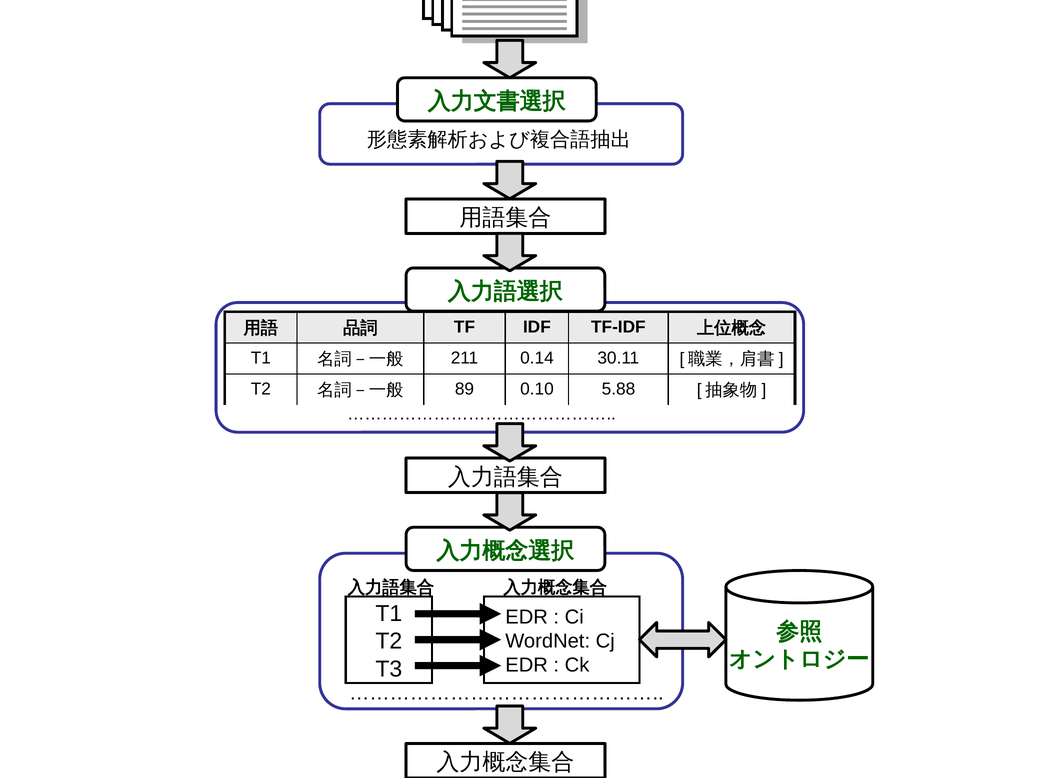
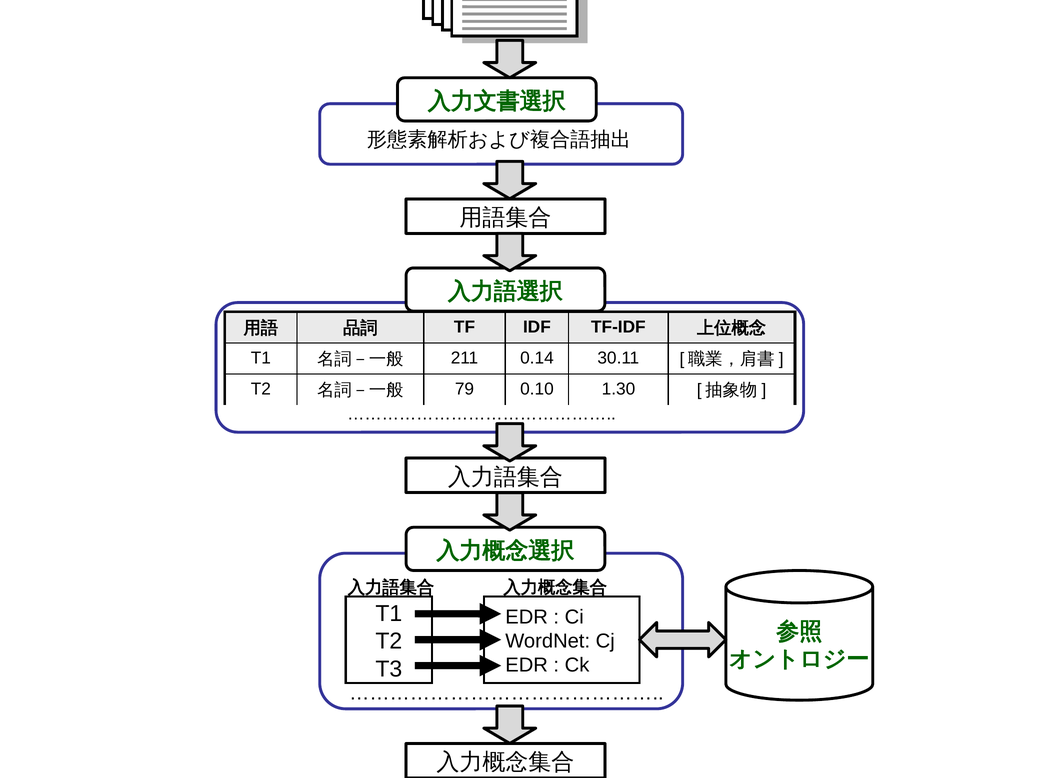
89: 89 -> 79
5.88: 5.88 -> 1.30
